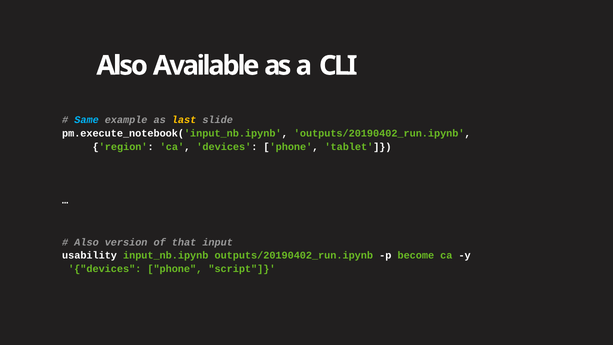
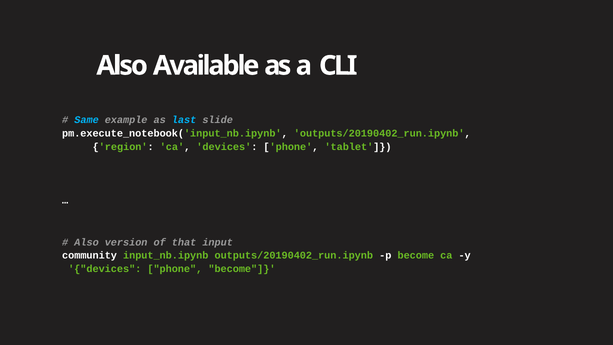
last colour: yellow -> light blue
usability: usability -> community
phone script: script -> become
